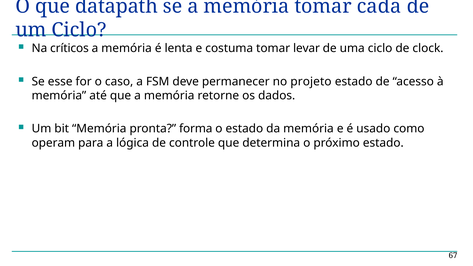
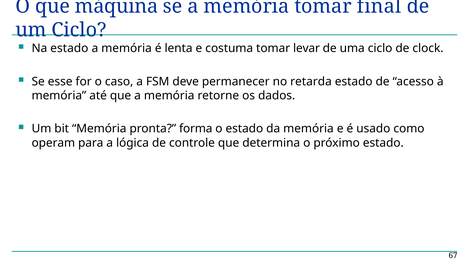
datapath: datapath -> máquina
cada: cada -> final
Na críticos: críticos -> estado
projeto: projeto -> retarda
